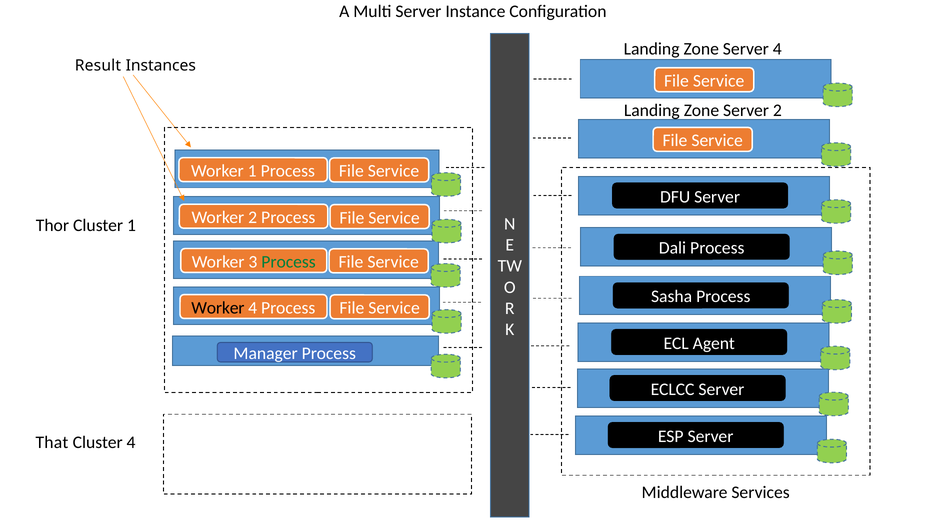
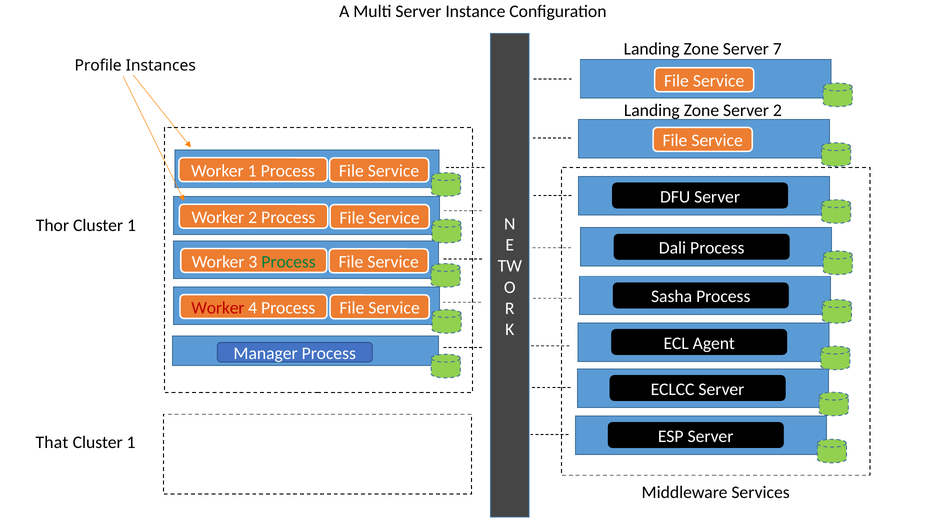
Server 4: 4 -> 7
Result: Result -> Profile
Worker at (218, 308) colour: black -> red
4 at (131, 442): 4 -> 1
